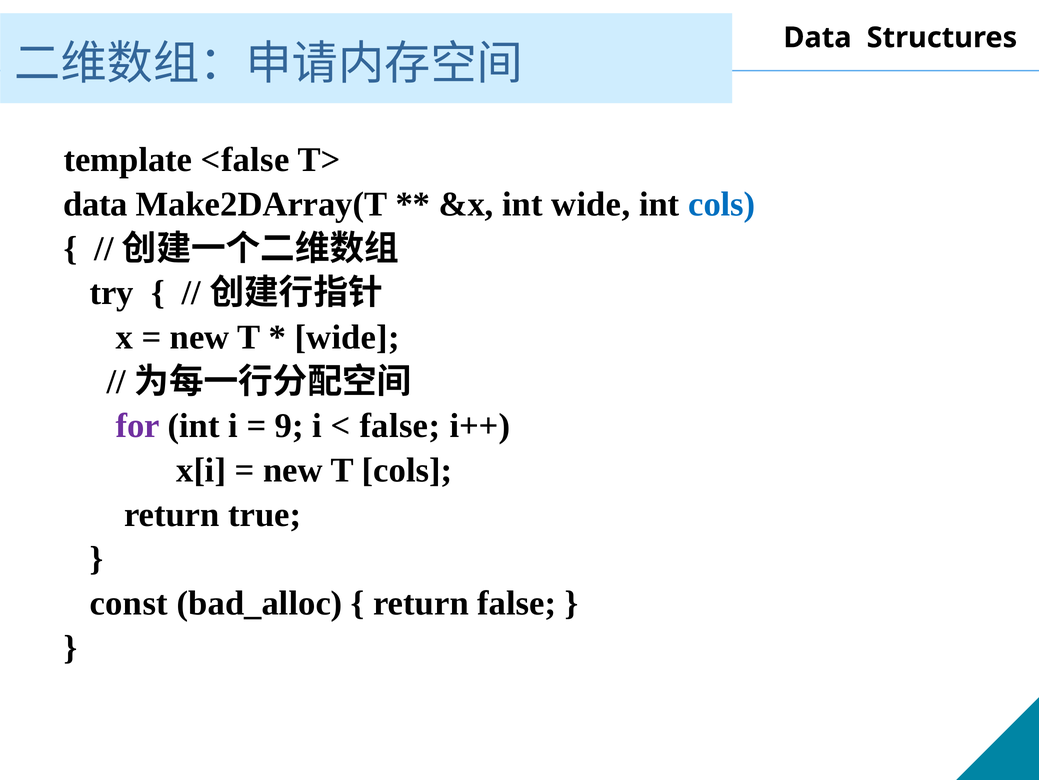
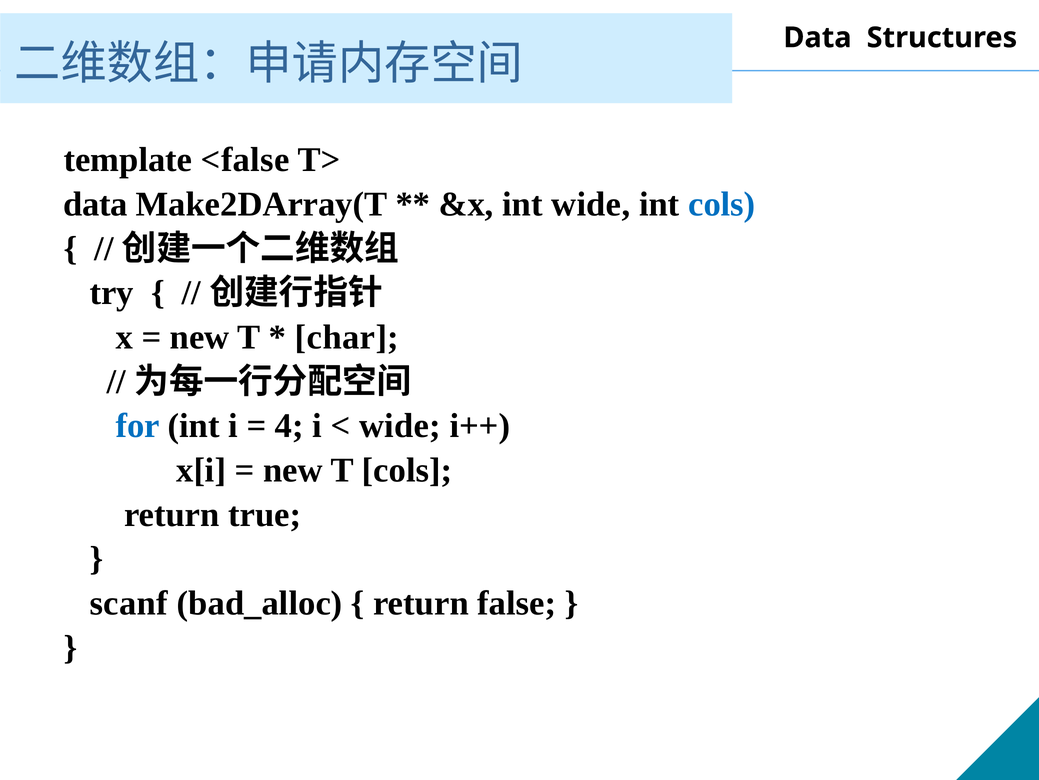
wide at (347, 337): wide -> char
for colour: purple -> blue
9: 9 -> 4
false at (400, 426): false -> wide
const: const -> scanf
